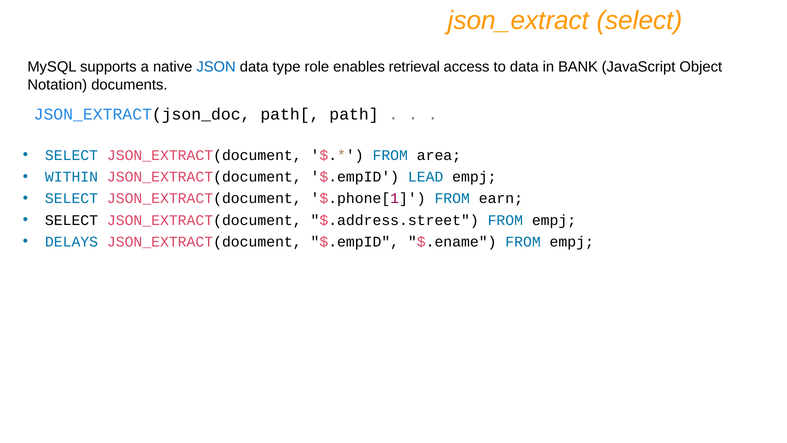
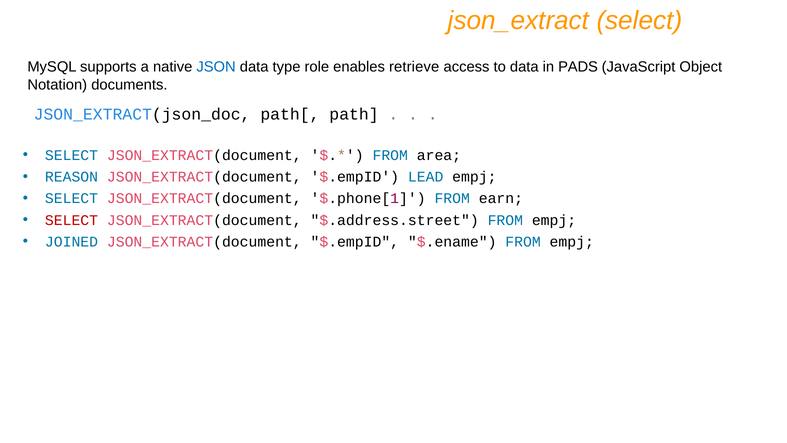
retrieval: retrieval -> retrieve
BANK: BANK -> PADS
WITHIN: WITHIN -> REASON
SELECT at (72, 220) colour: black -> red
DELAYS: DELAYS -> JOINED
